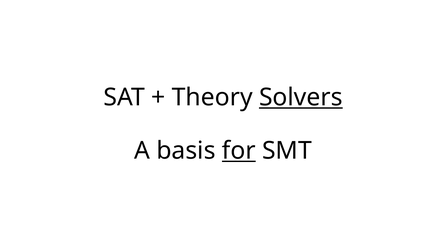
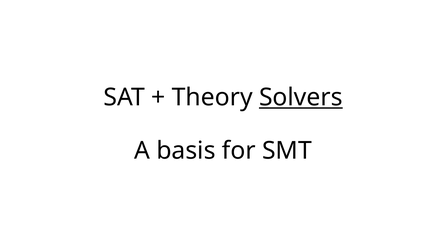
for underline: present -> none
